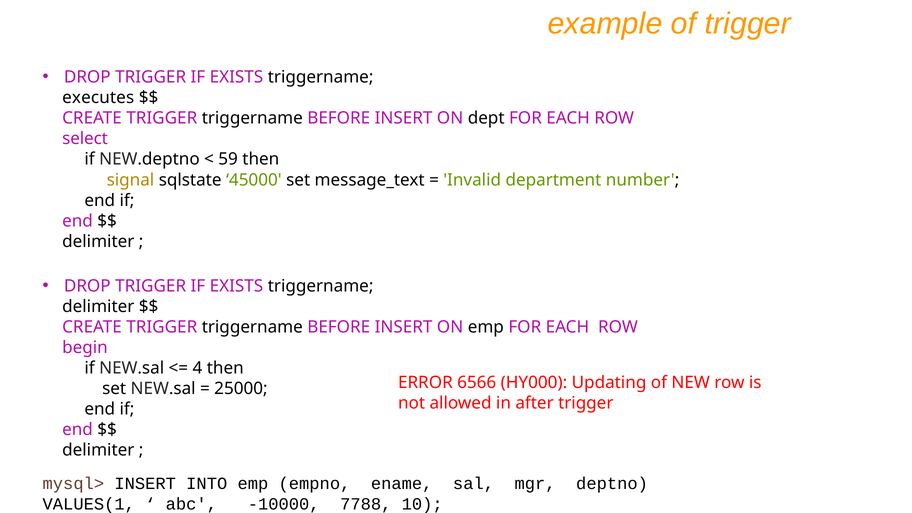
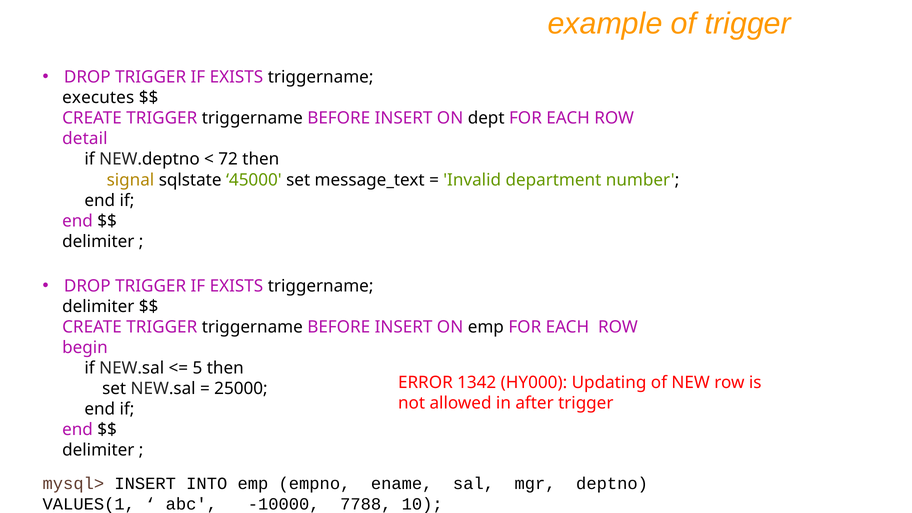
select: select -> detail
59: 59 -> 72
4: 4 -> 5
6566: 6566 -> 1342
